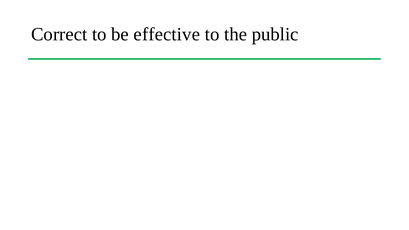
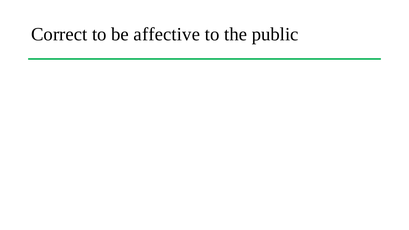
effective: effective -> affective
